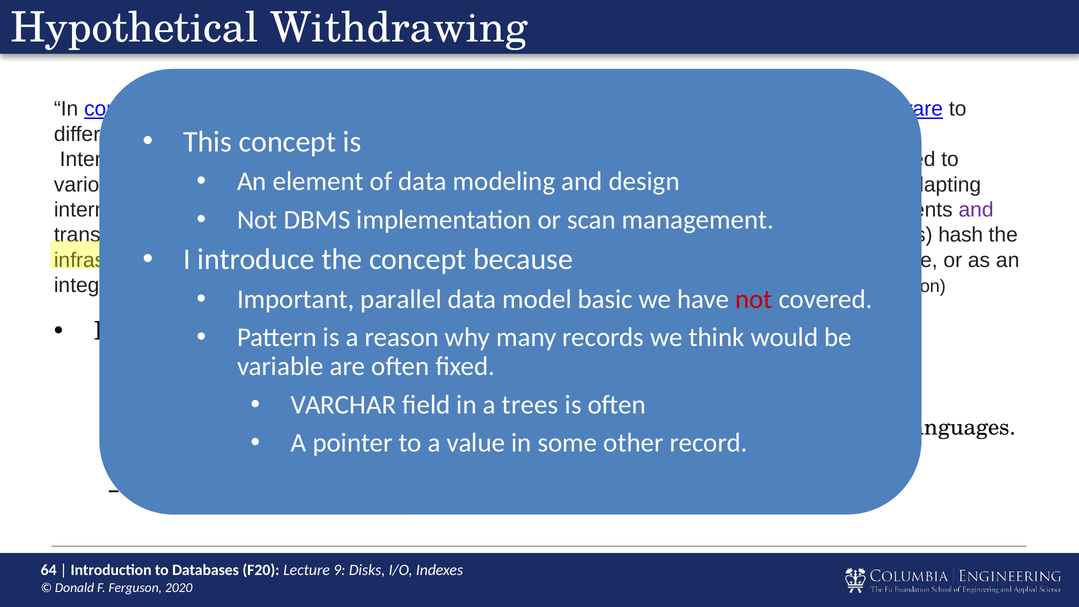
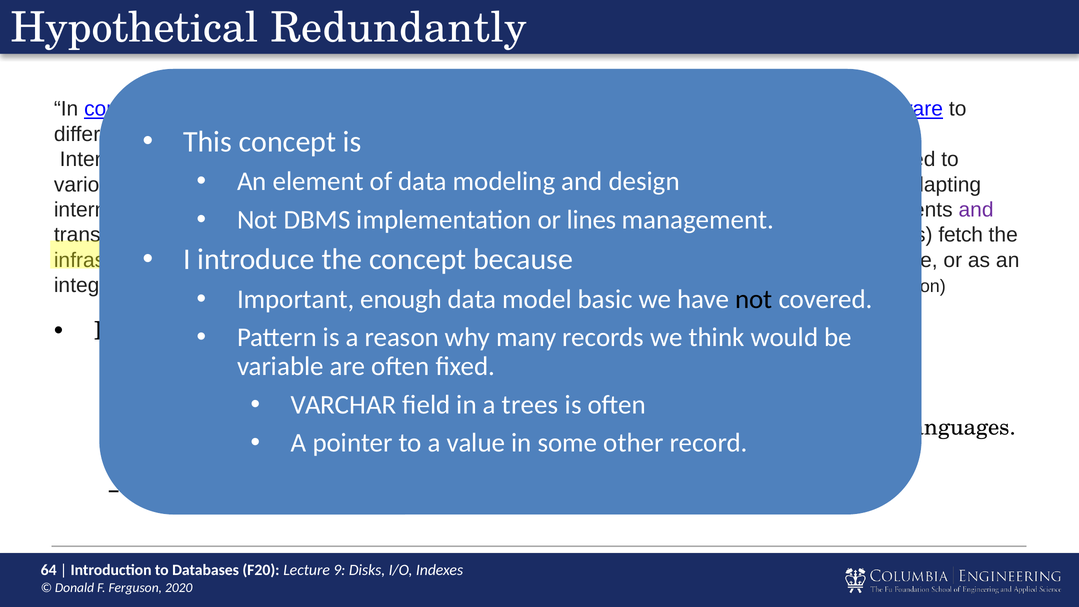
Withdrawing: Withdrawing -> Redundantly
scan: scan -> lines
hash: hash -> fetch
parallel: parallel -> enough
not at (754, 299) colour: red -> black
